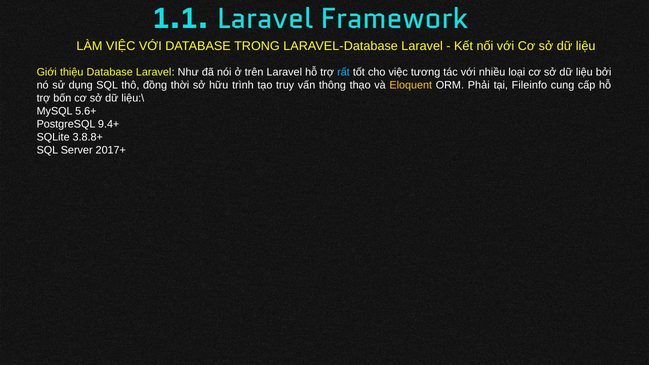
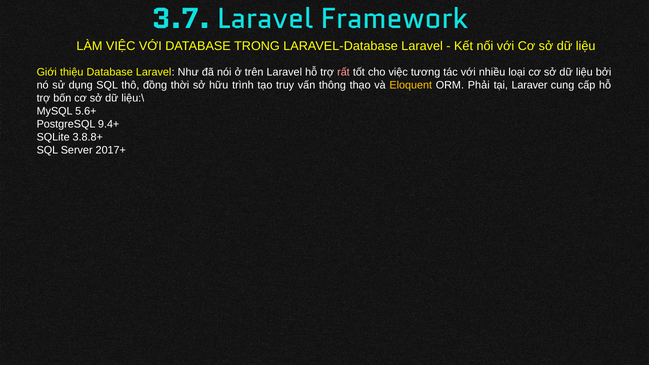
1.1: 1.1 -> 3.7
rất colour: light blue -> pink
Fileinfo: Fileinfo -> Laraver
